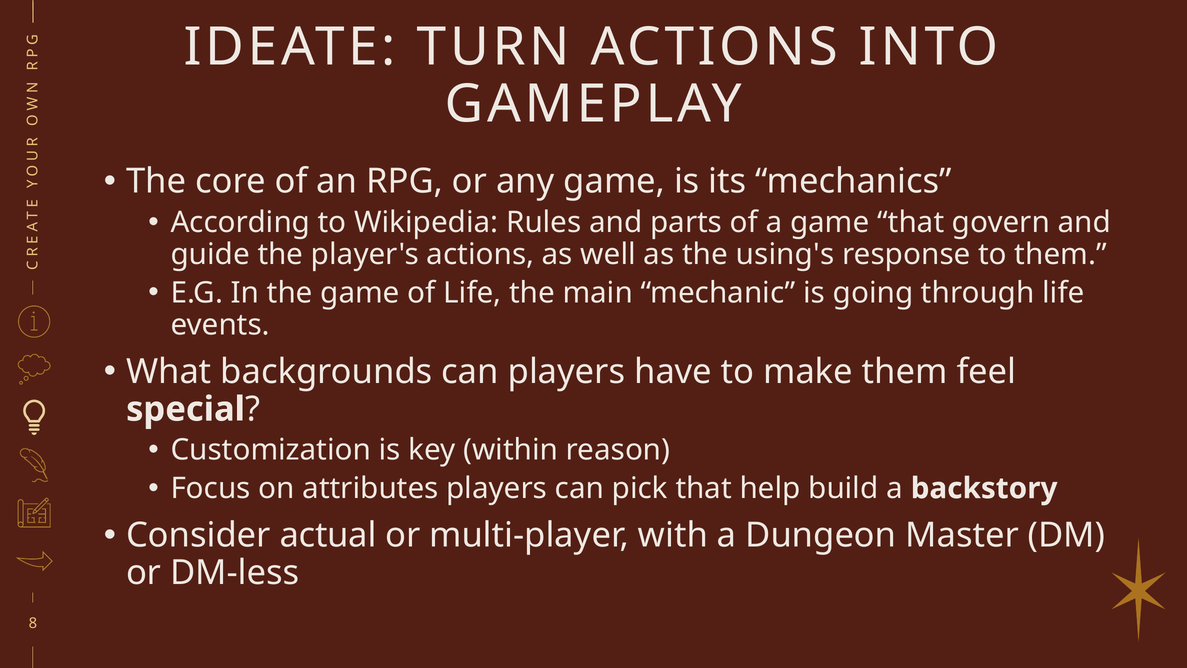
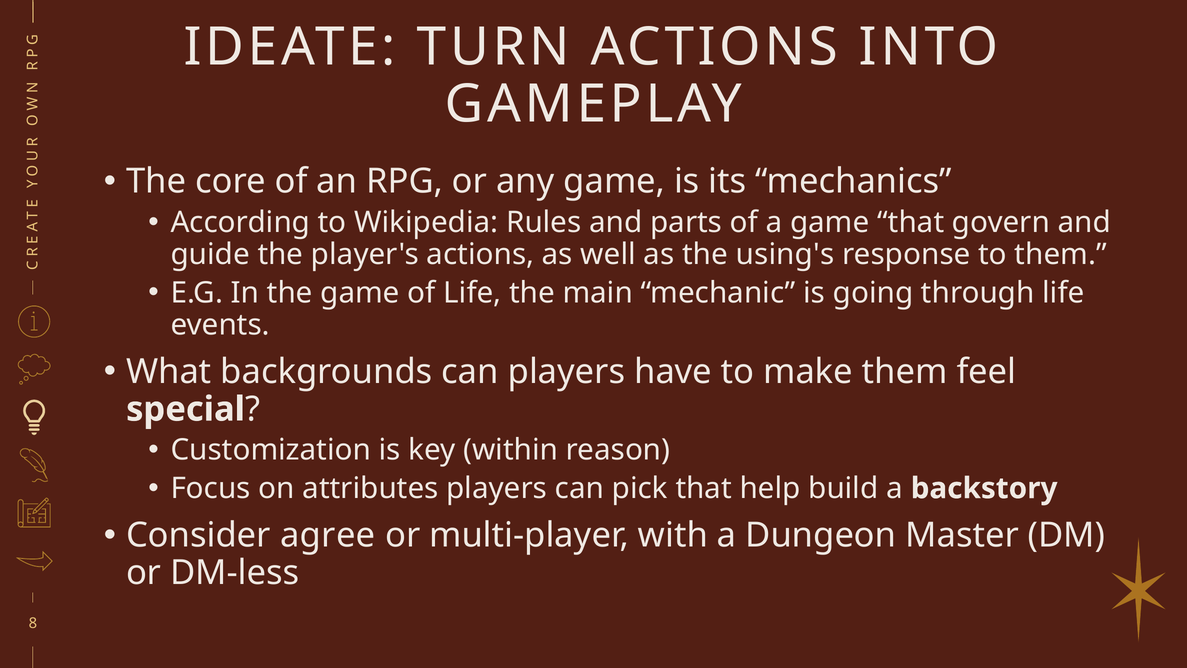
actual: actual -> agree
